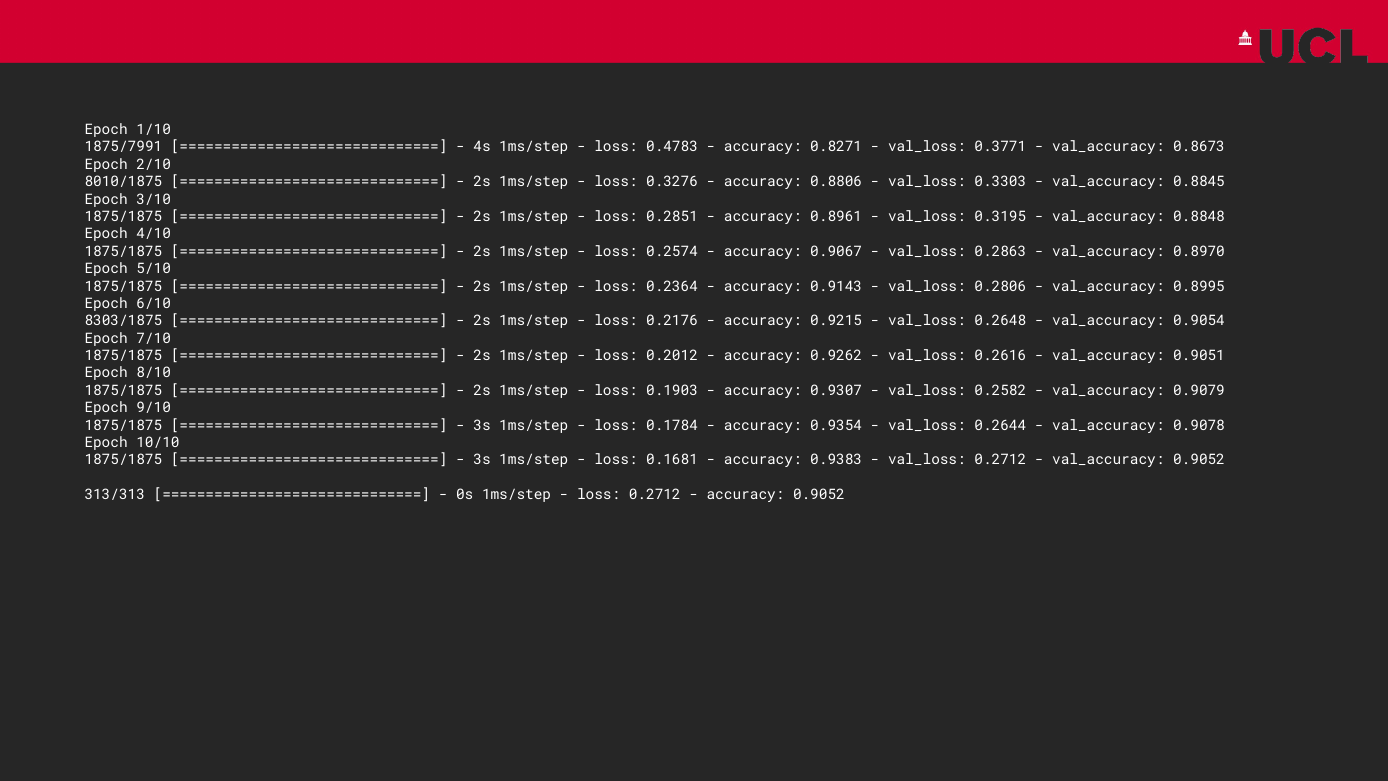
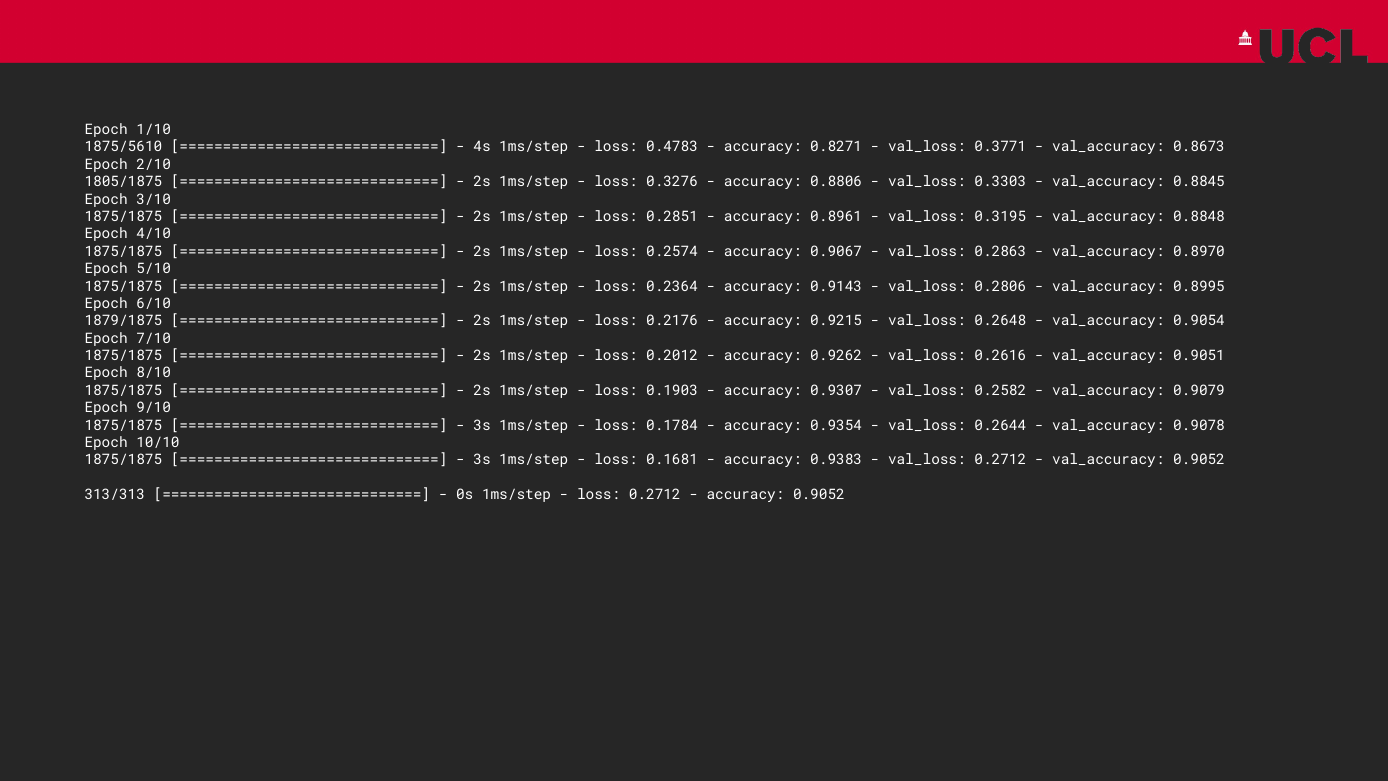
1875/7991: 1875/7991 -> 1875/5610
8010/1875: 8010/1875 -> 1805/1875
8303/1875: 8303/1875 -> 1879/1875
